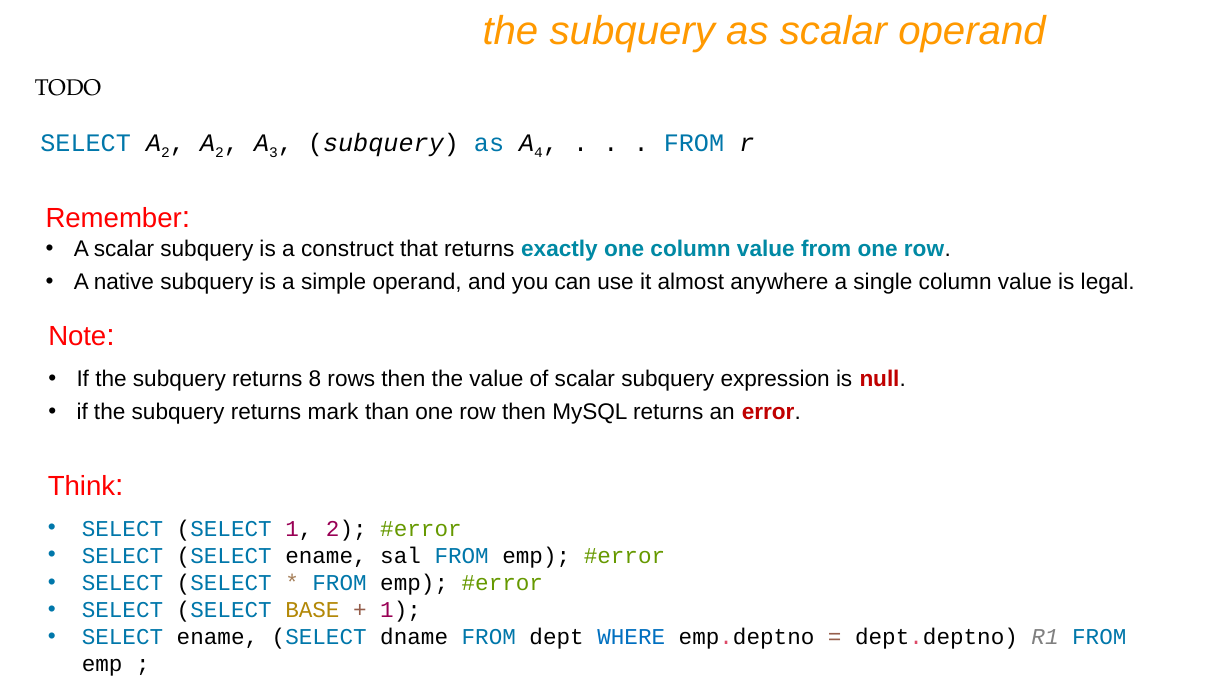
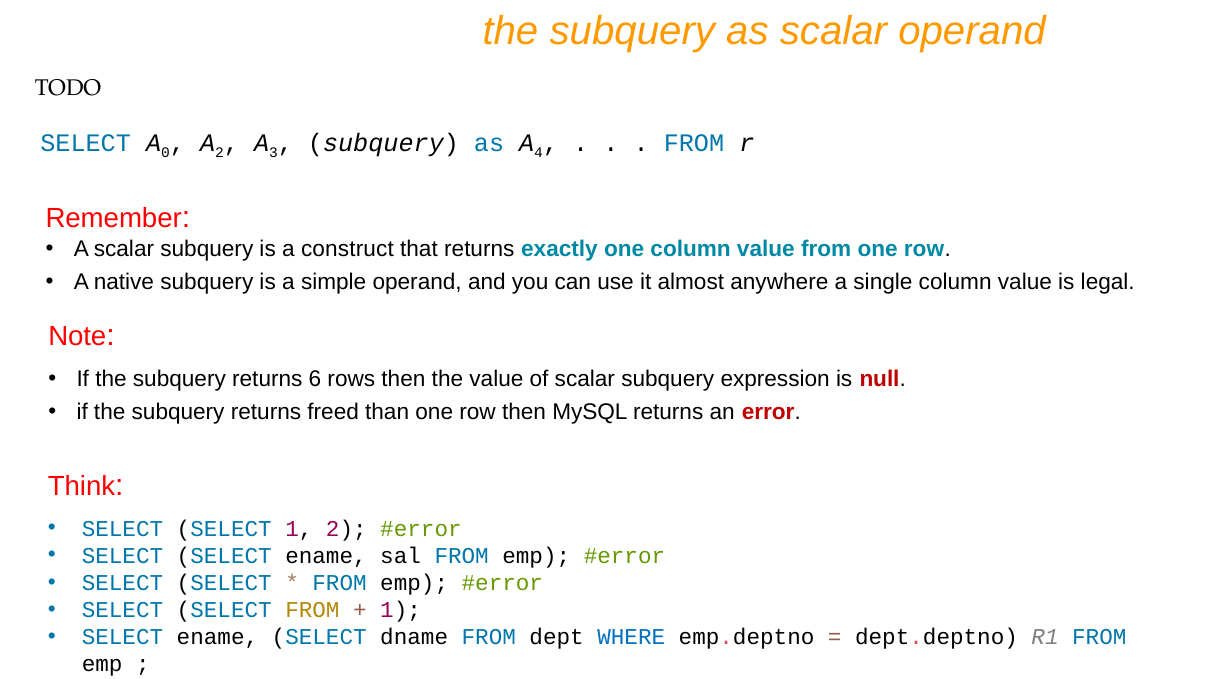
SELECT A 2: 2 -> 0
8: 8 -> 6
mark: mark -> freed
SELECT BASE: BASE -> FROM
